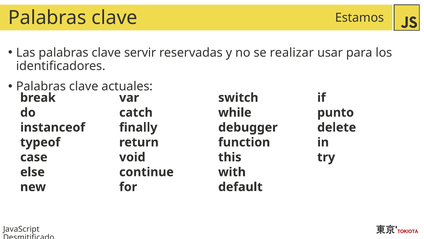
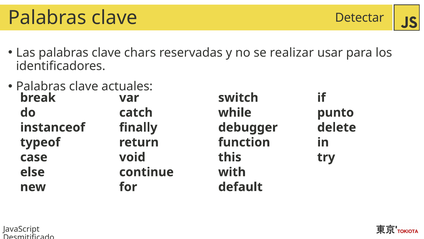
Estamos: Estamos -> Detectar
servir: servir -> chars
